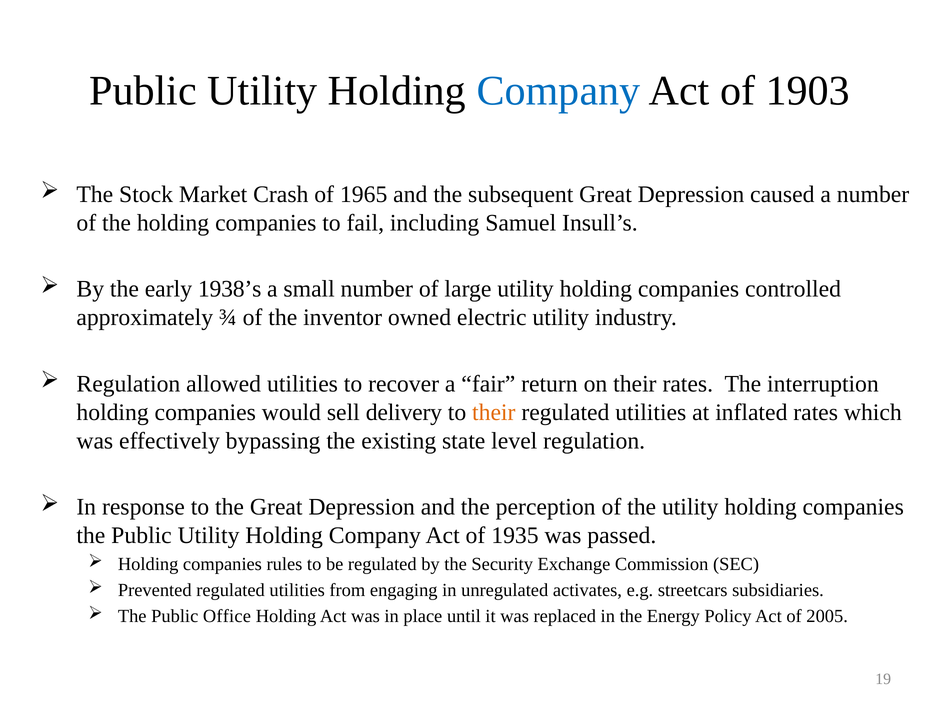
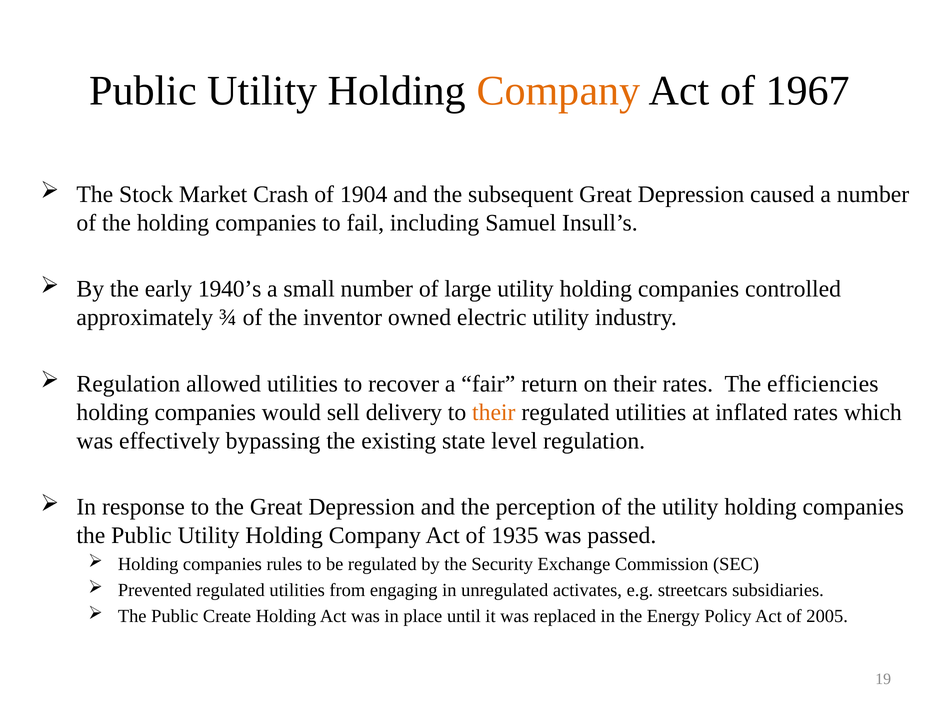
Company at (558, 91) colour: blue -> orange
1903: 1903 -> 1967
1965: 1965 -> 1904
1938’s: 1938’s -> 1940’s
interruption: interruption -> efficiencies
Office: Office -> Create
